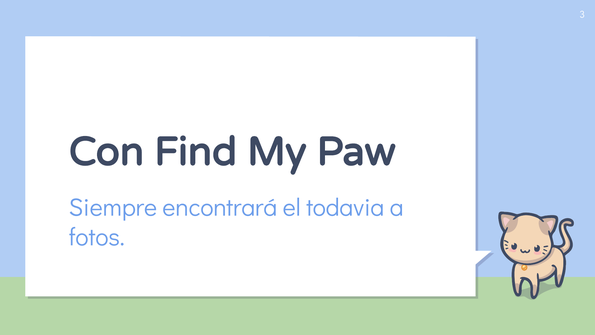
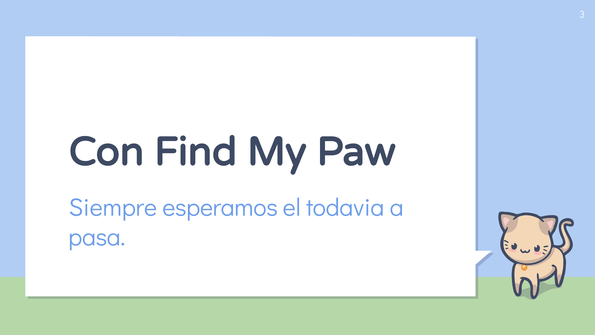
encontrará: encontrará -> esperamos
fotos: fotos -> pasa
